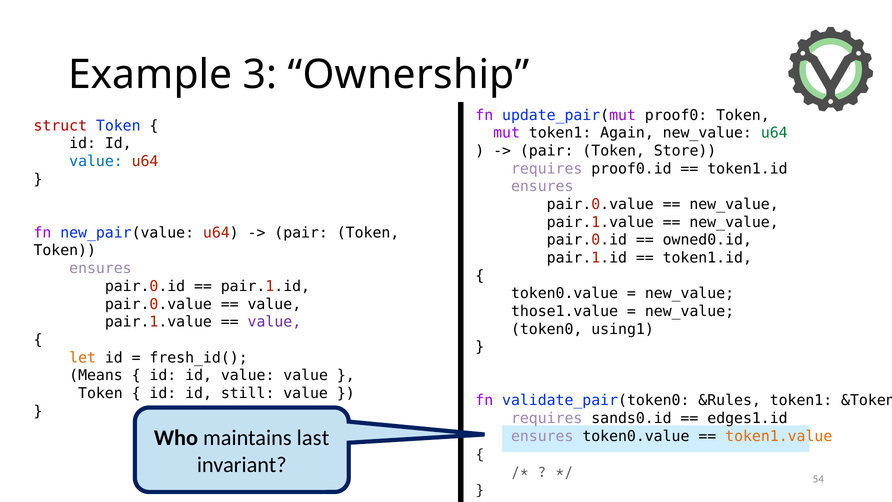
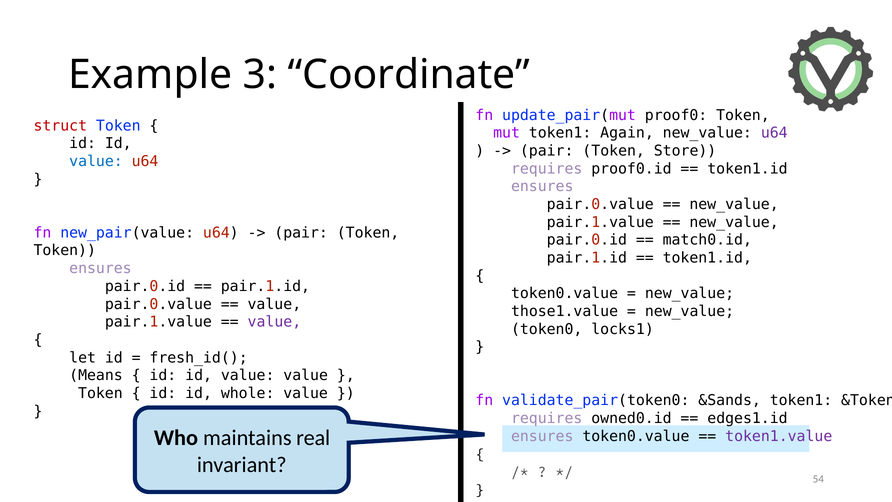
Ownership: Ownership -> Coordinate
u64 at (774, 133) colour: green -> purple
owned0.id: owned0.id -> match0.id
using1: using1 -> locks1
let colour: orange -> black
still: still -> whole
&Rules: &Rules -> &Sands
sands0.id: sands0.id -> owned0.id
last: last -> real
token1.value colour: orange -> purple
